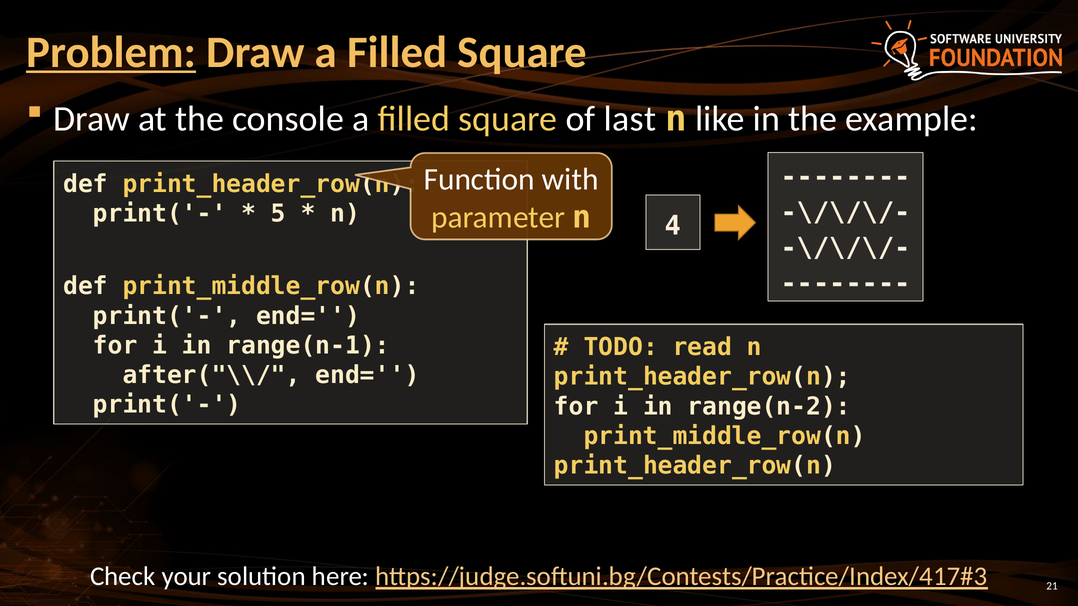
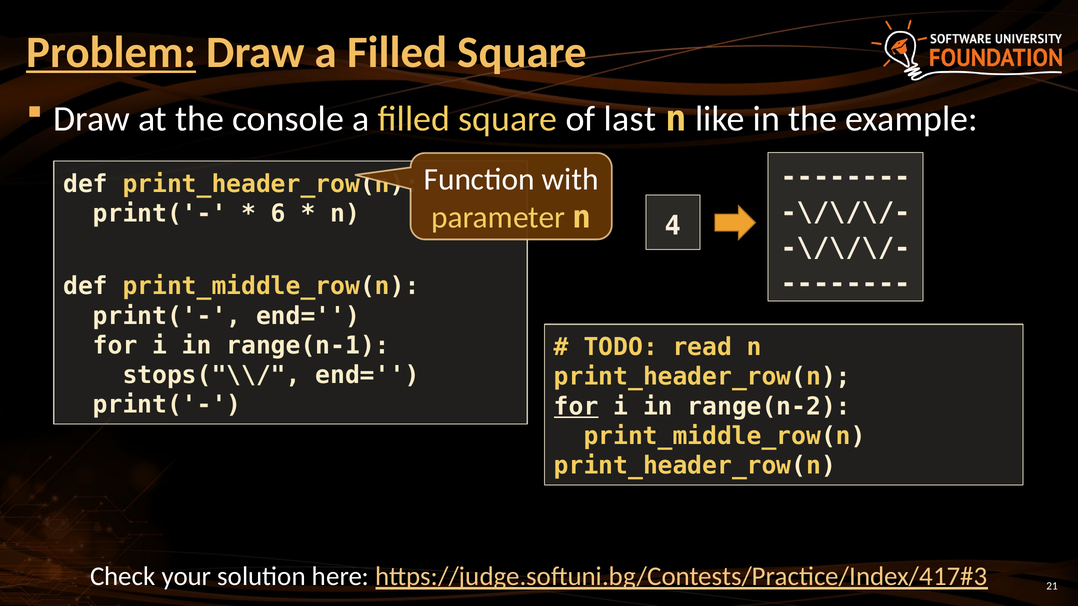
5: 5 -> 6
after("\\/: after("\\/ -> stops("\\/
for at (576, 407) underline: none -> present
